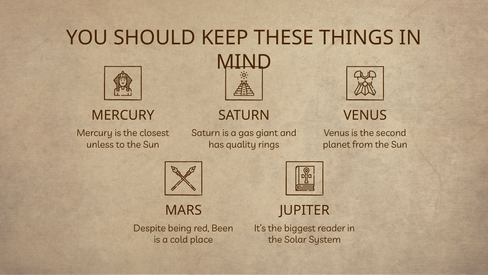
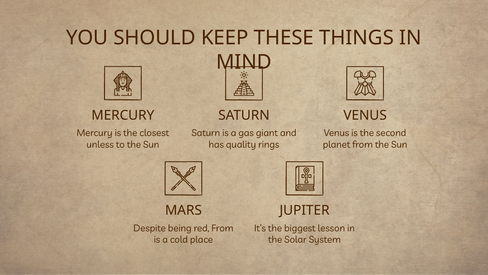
red Been: Been -> From
reader: reader -> lesson
